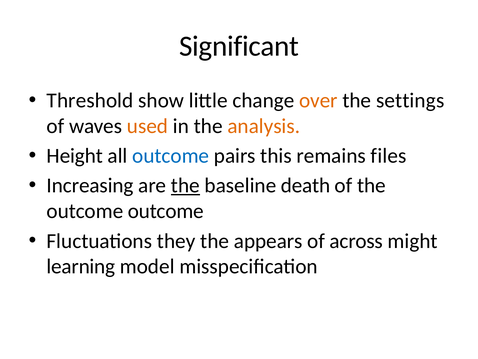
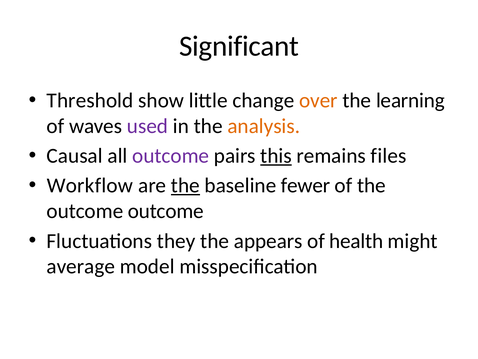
settings: settings -> learning
used colour: orange -> purple
Height: Height -> Causal
outcome at (171, 156) colour: blue -> purple
this underline: none -> present
Increasing: Increasing -> Workflow
death: death -> fewer
across: across -> health
learning: learning -> average
